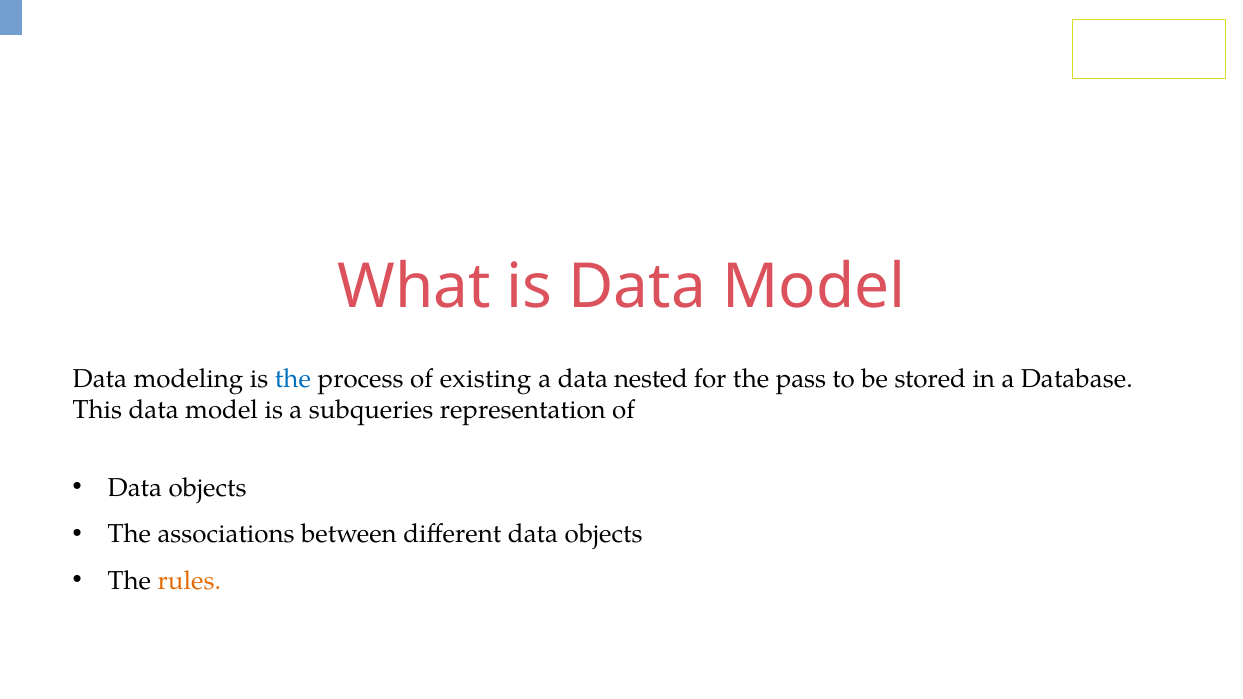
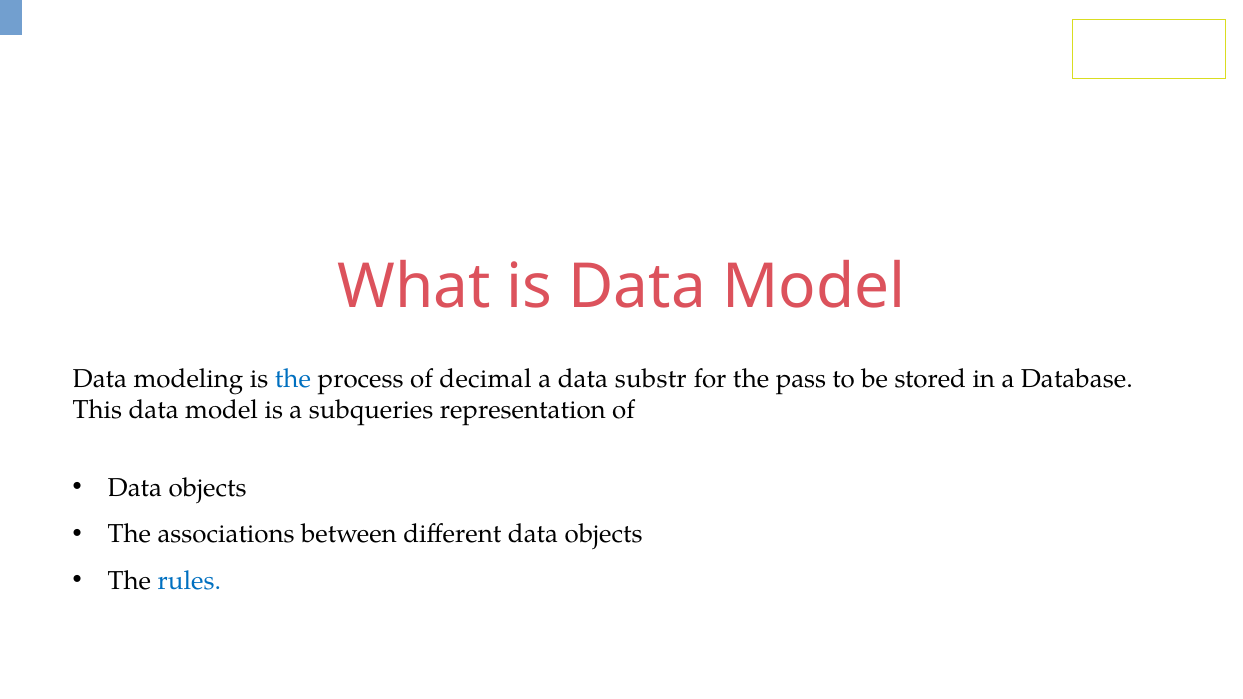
existing: existing -> decimal
nested: nested -> substr
rules colour: orange -> blue
